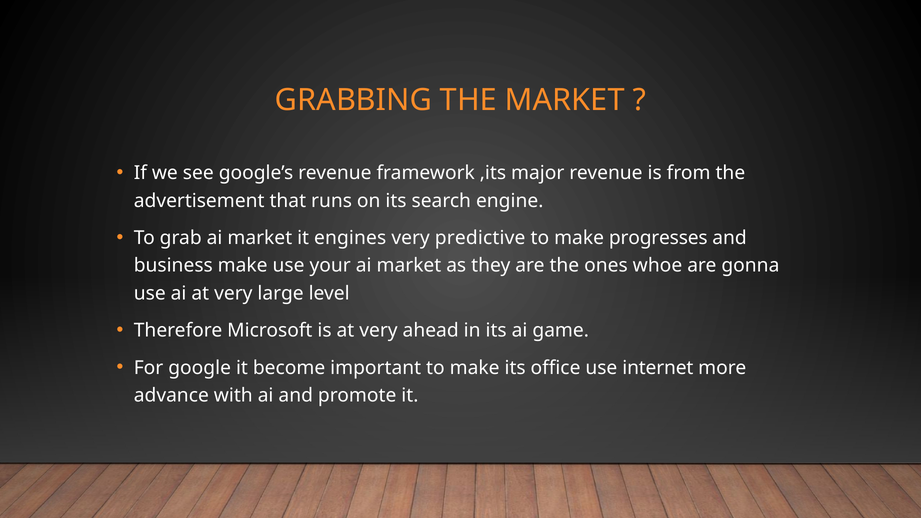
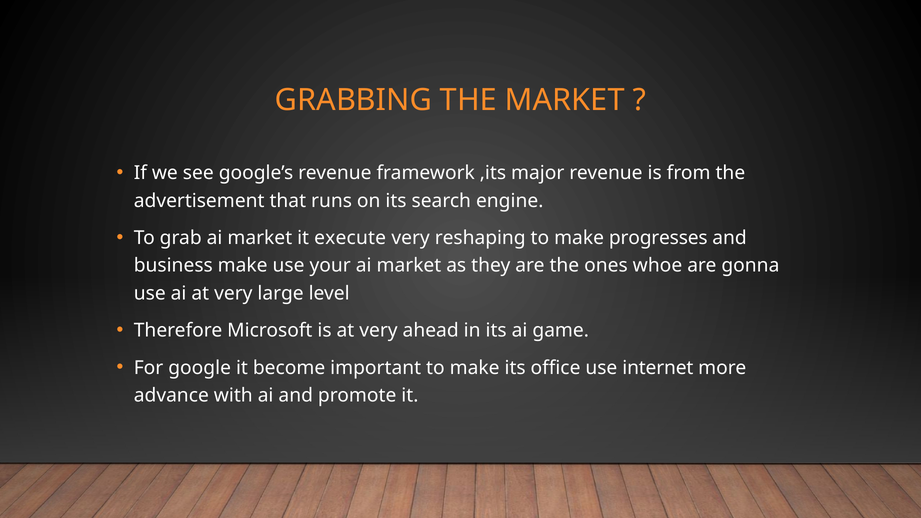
engines: engines -> execute
predictive: predictive -> reshaping
